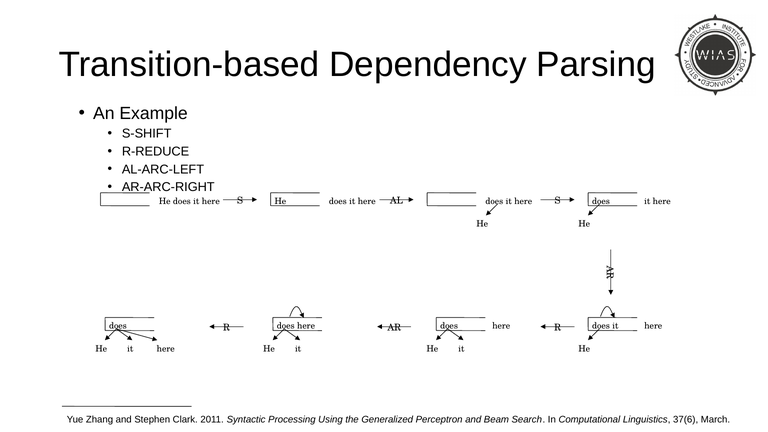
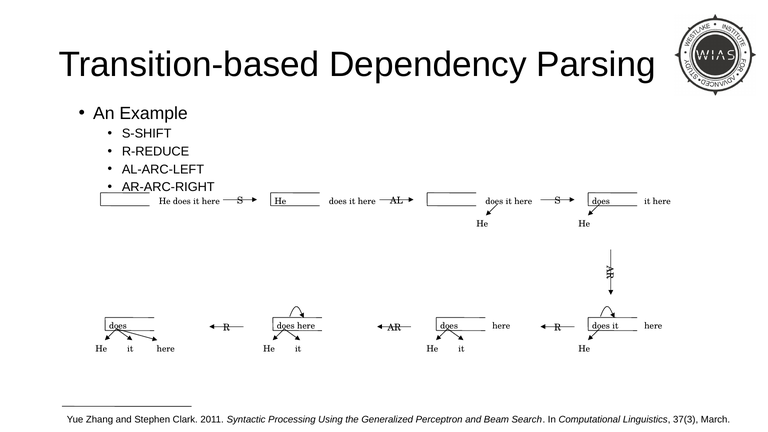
37(6: 37(6 -> 37(3
